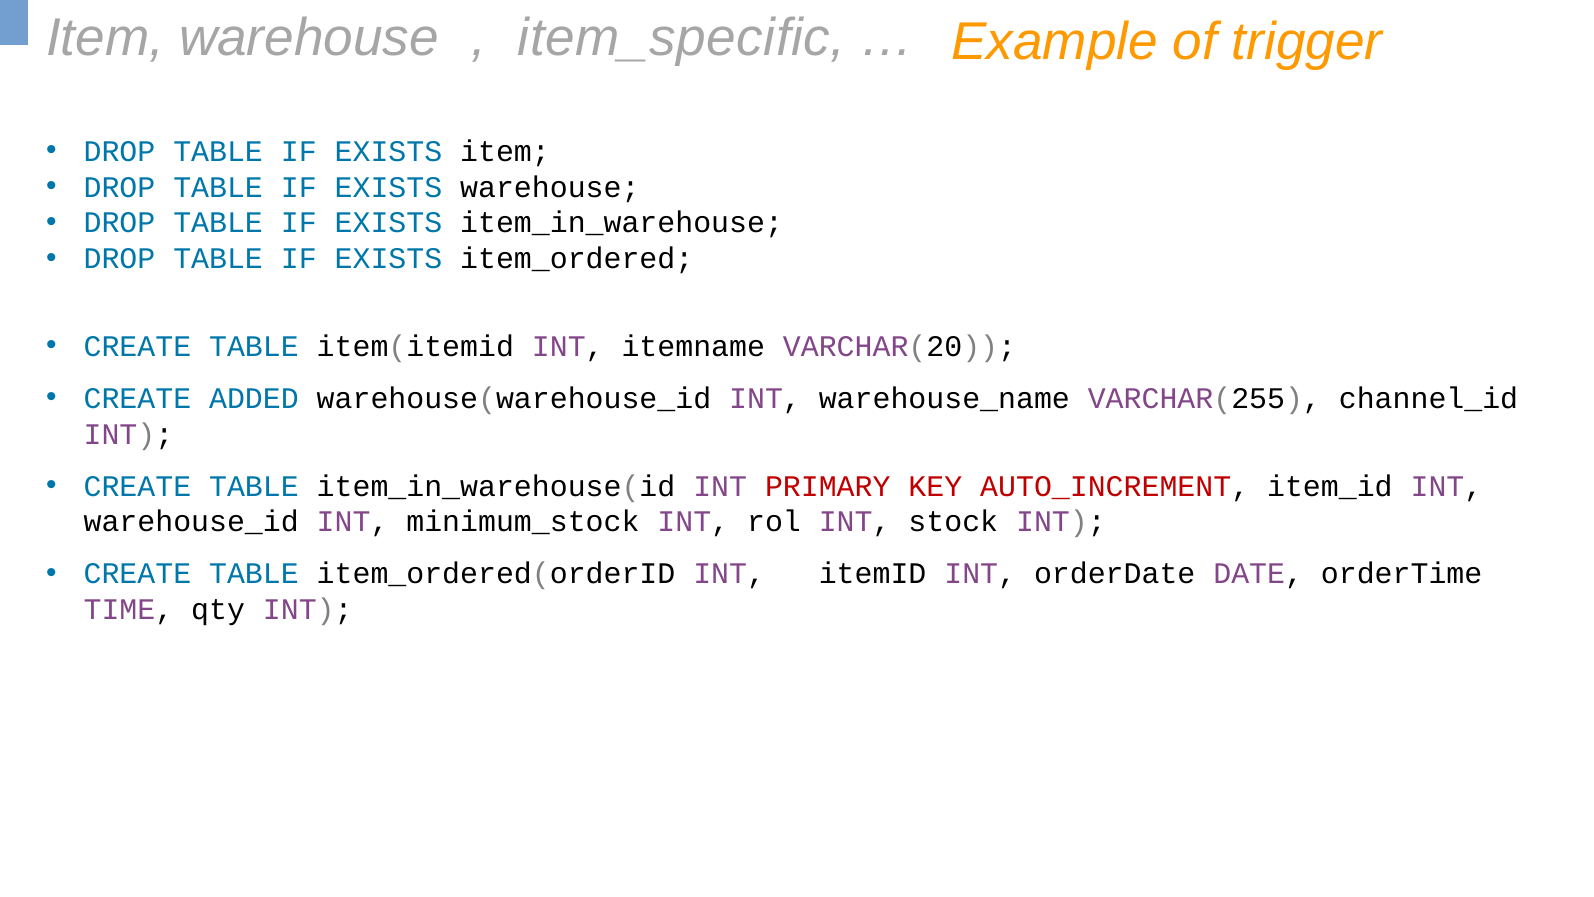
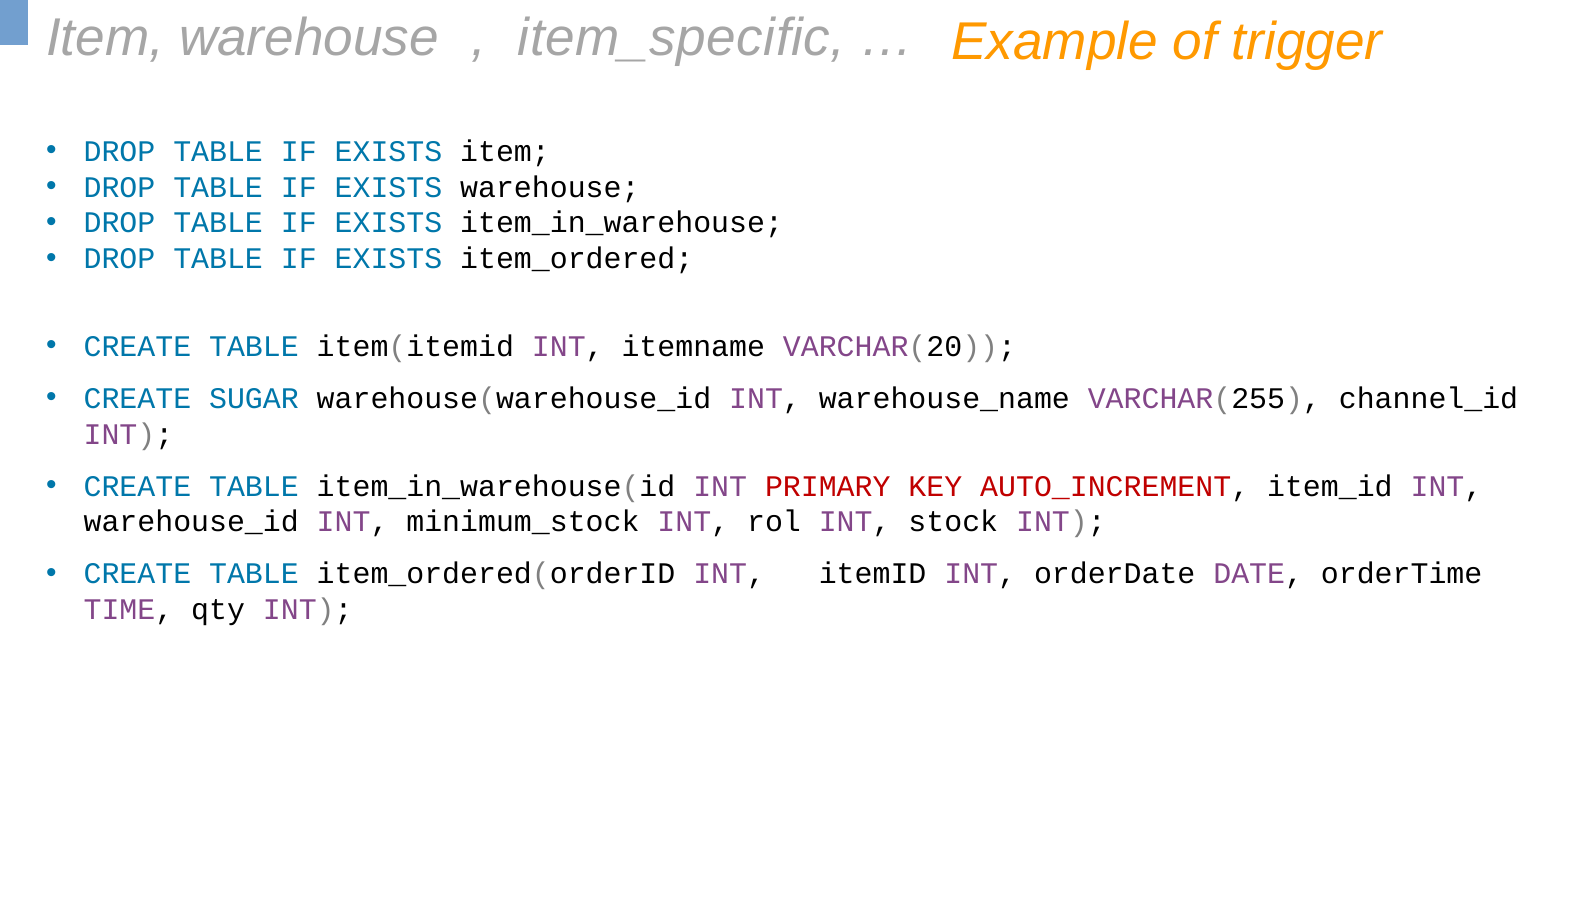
ADDED: ADDED -> SUGAR
